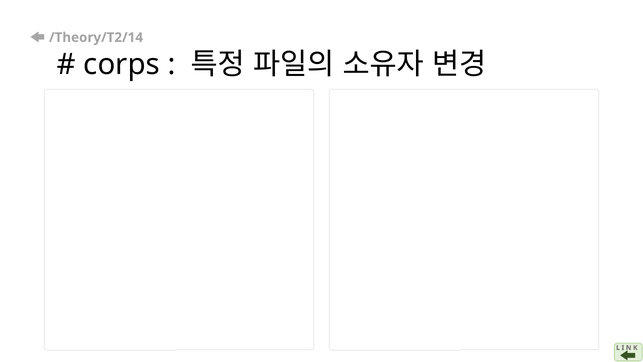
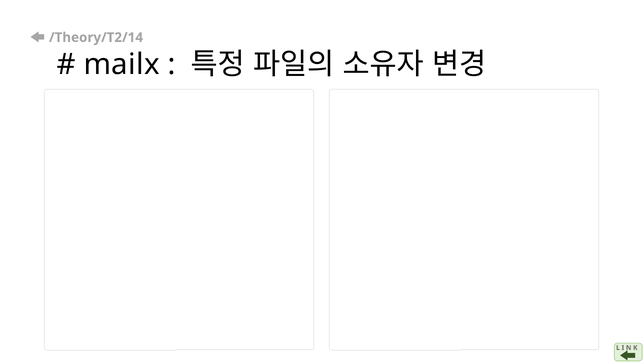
corps: corps -> mailx
